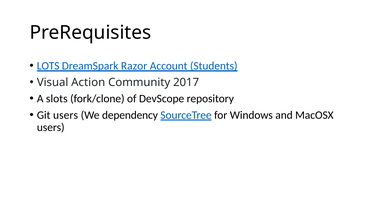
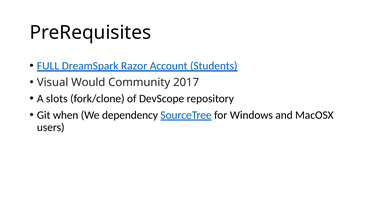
LOTS: LOTS -> FULL
Action: Action -> Would
Git users: users -> when
